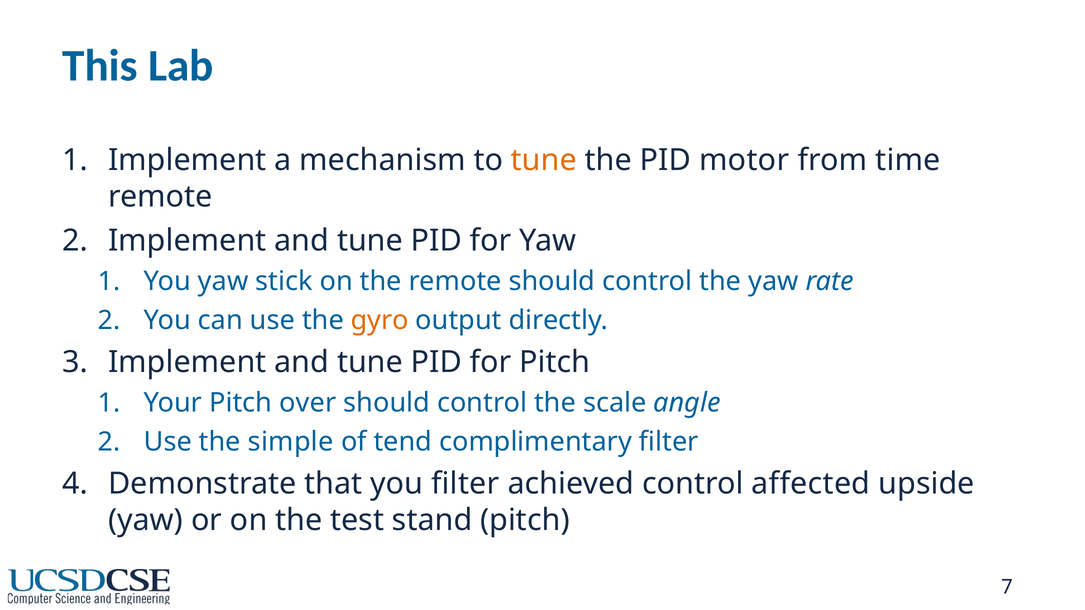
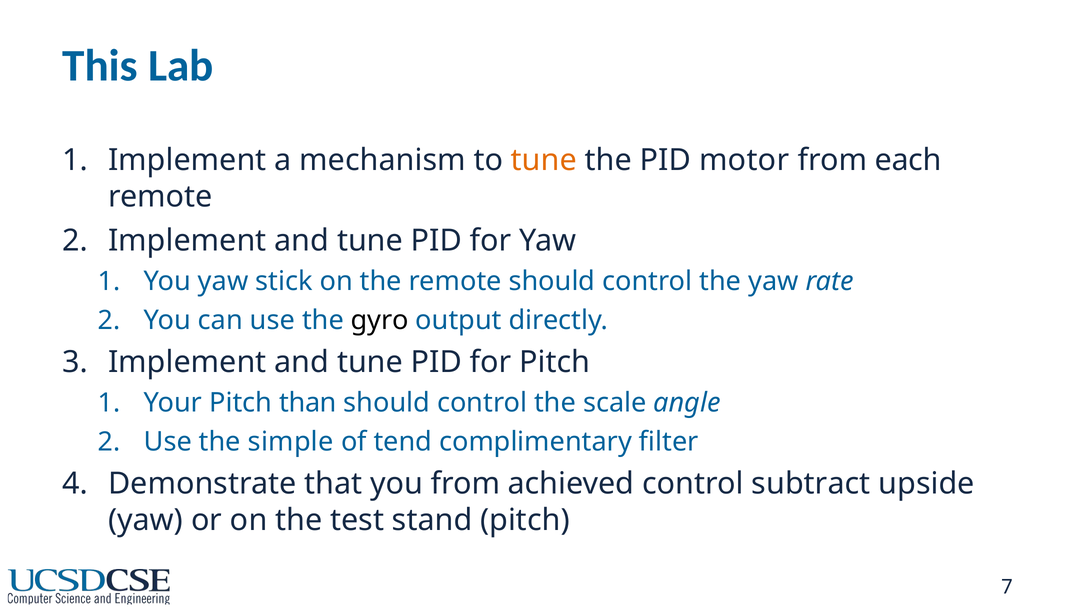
time: time -> each
gyro colour: orange -> black
over: over -> than
you filter: filter -> from
affected: affected -> subtract
